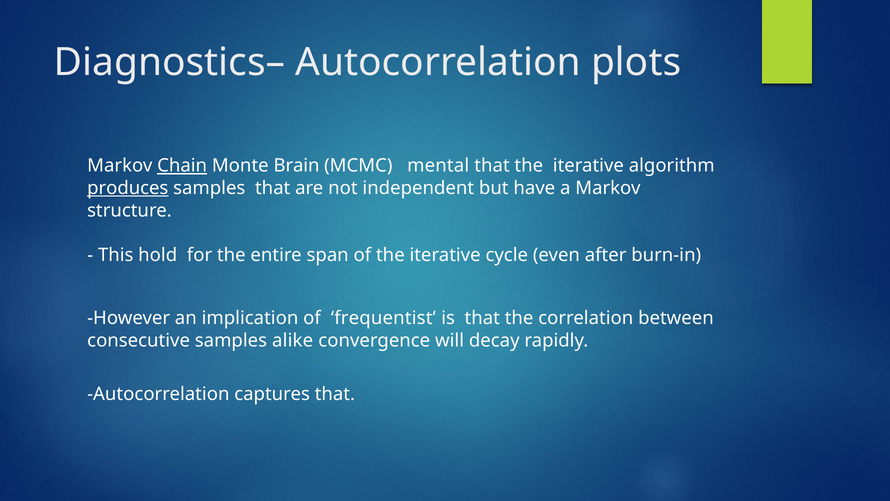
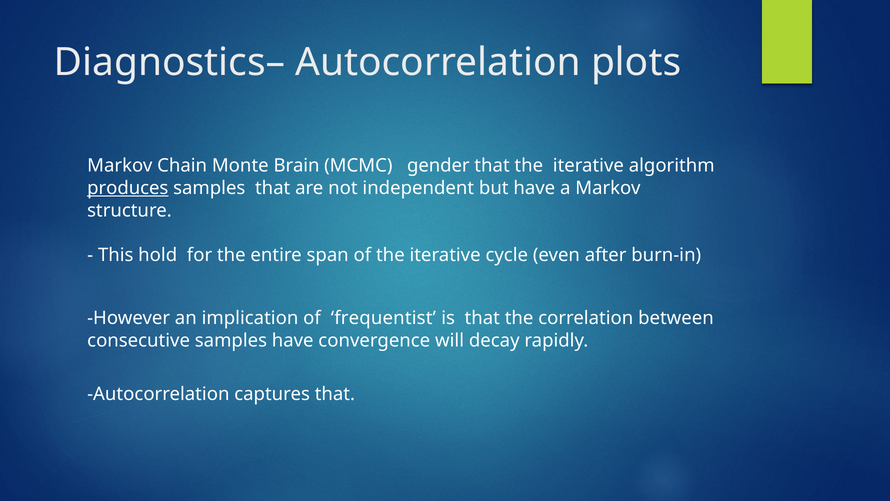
Chain underline: present -> none
mental: mental -> gender
samples alike: alike -> have
